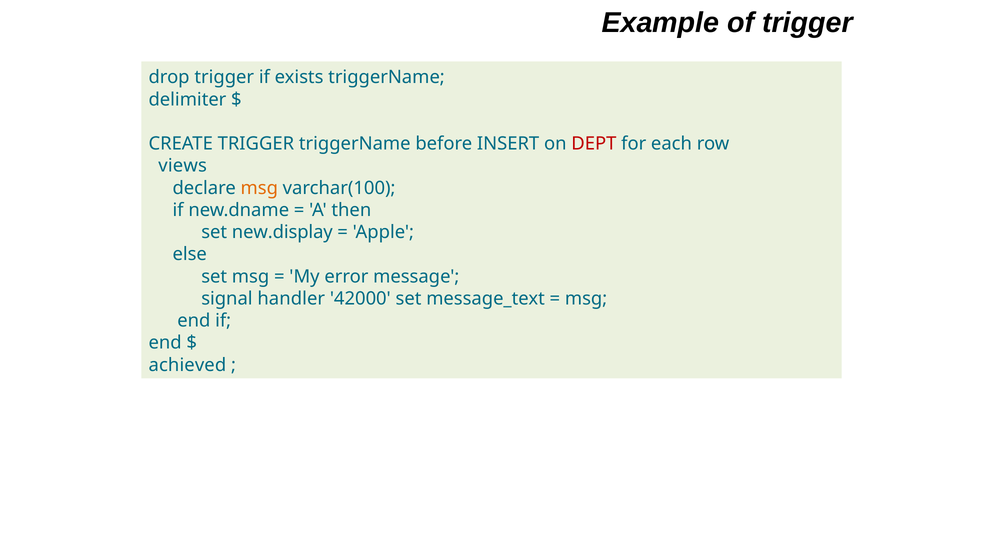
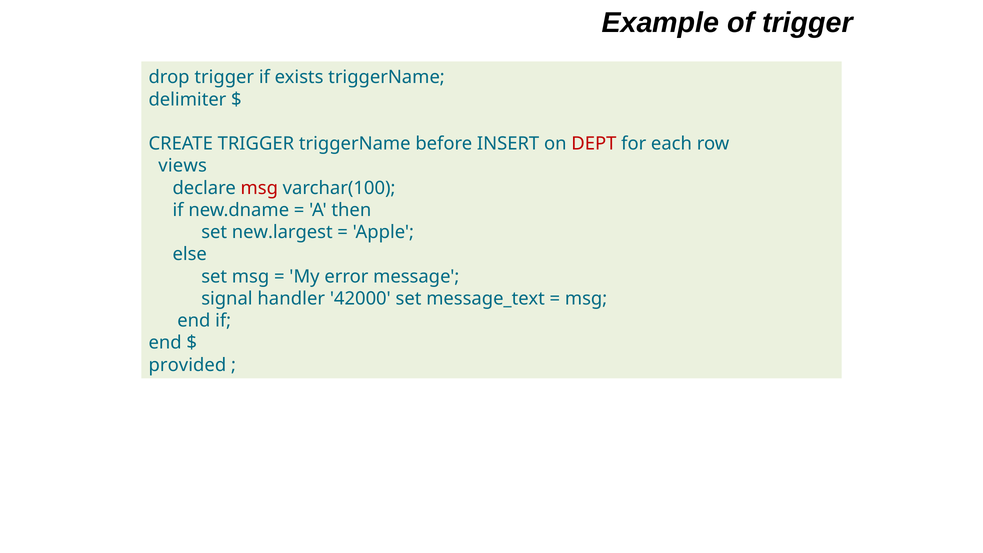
msg at (259, 188) colour: orange -> red
new.display: new.display -> new.largest
achieved: achieved -> provided
